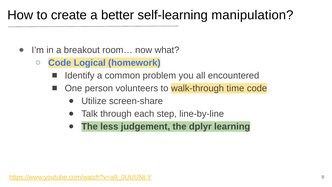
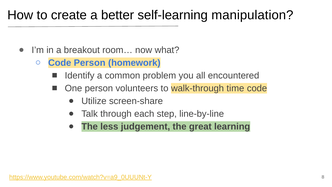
Code Logical: Logical -> Person
dplyr: dplyr -> great
